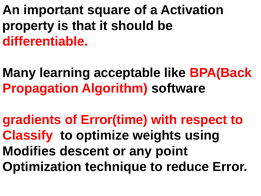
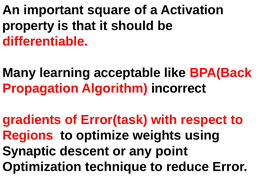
software: software -> incorrect
Error(time: Error(time -> Error(task
Classify: Classify -> Regions
Modifies: Modifies -> Synaptic
